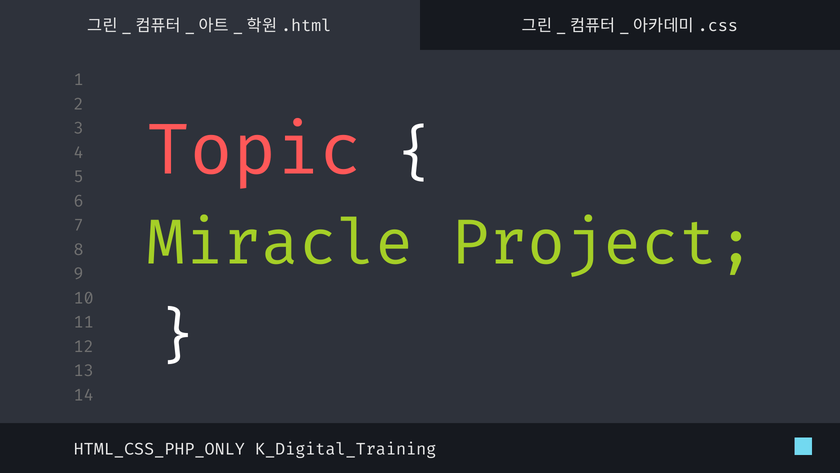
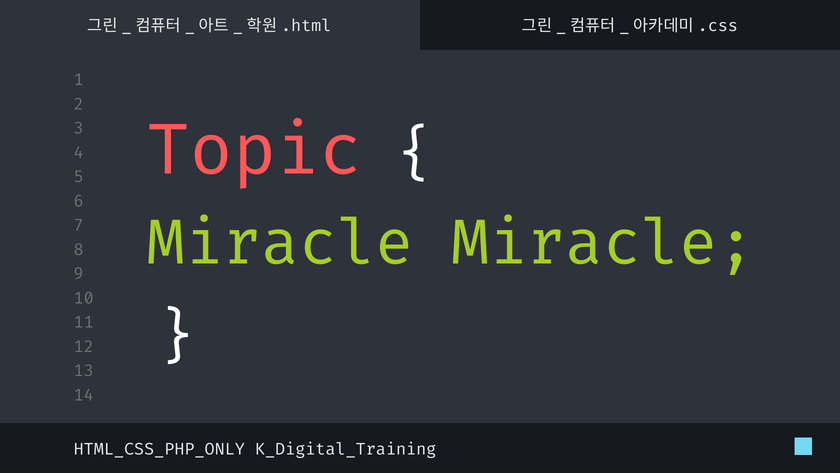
Miracle Project: Project -> Miracle
